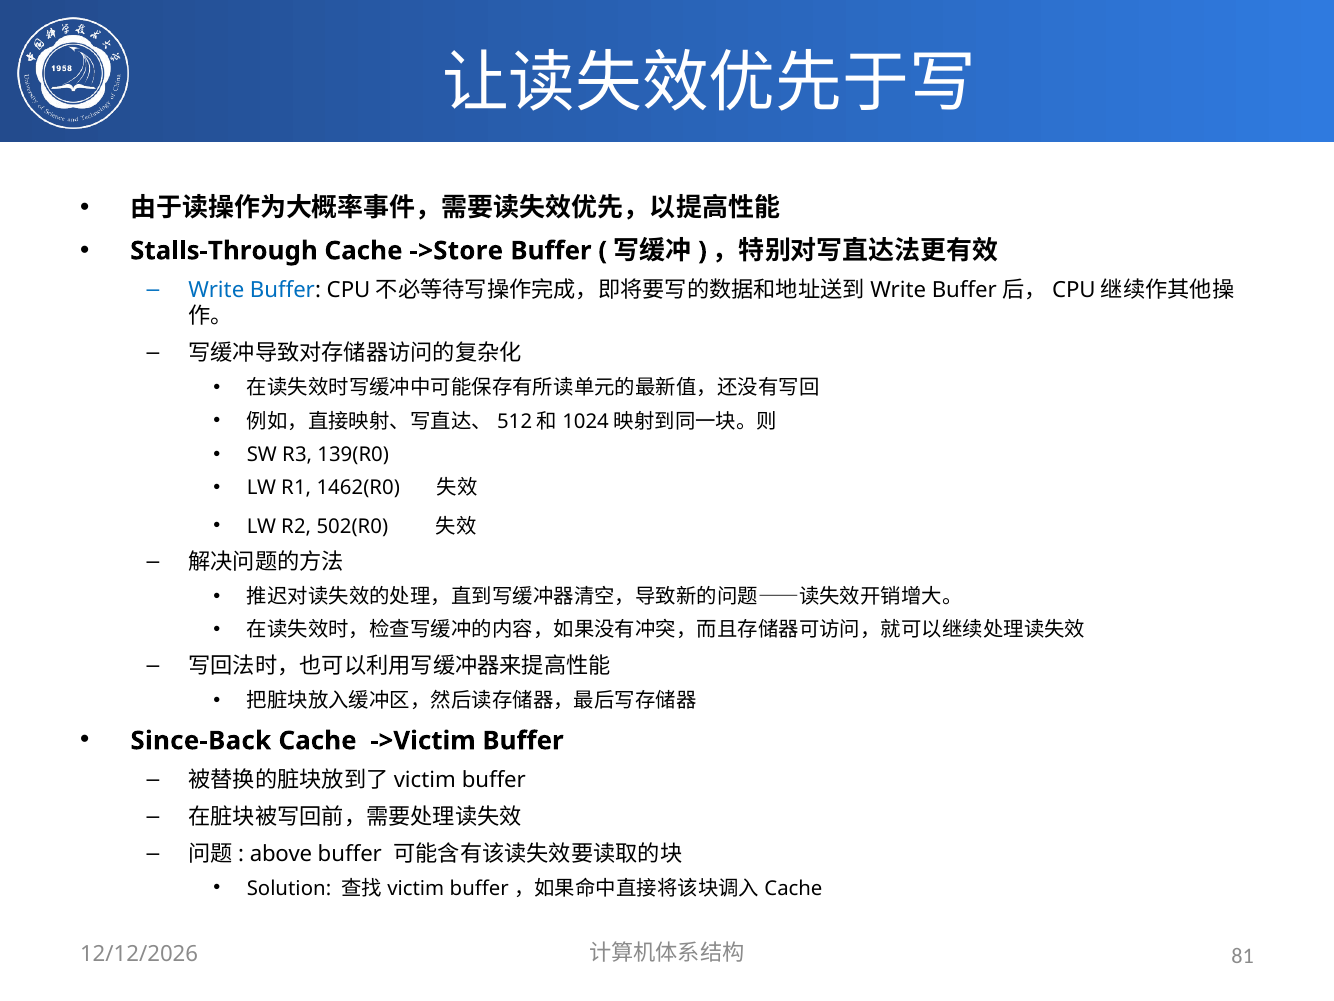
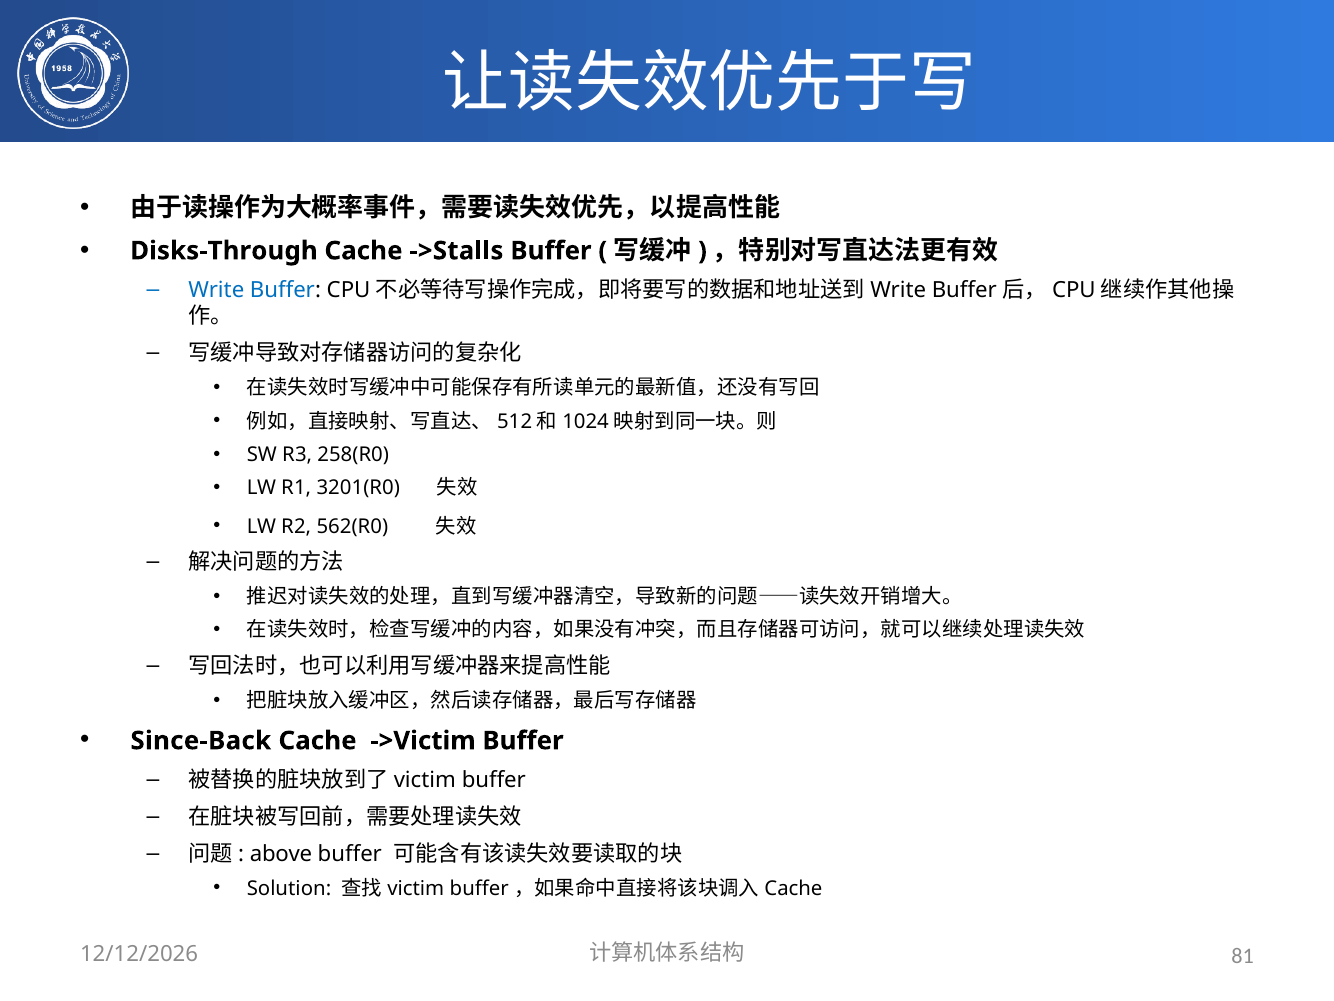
Stalls-Through: Stalls-Through -> Disks-Through
->Store: ->Store -> ->Stalls
139(R0: 139(R0 -> 258(R0
1462(R0: 1462(R0 -> 3201(R0
502(R0: 502(R0 -> 562(R0
